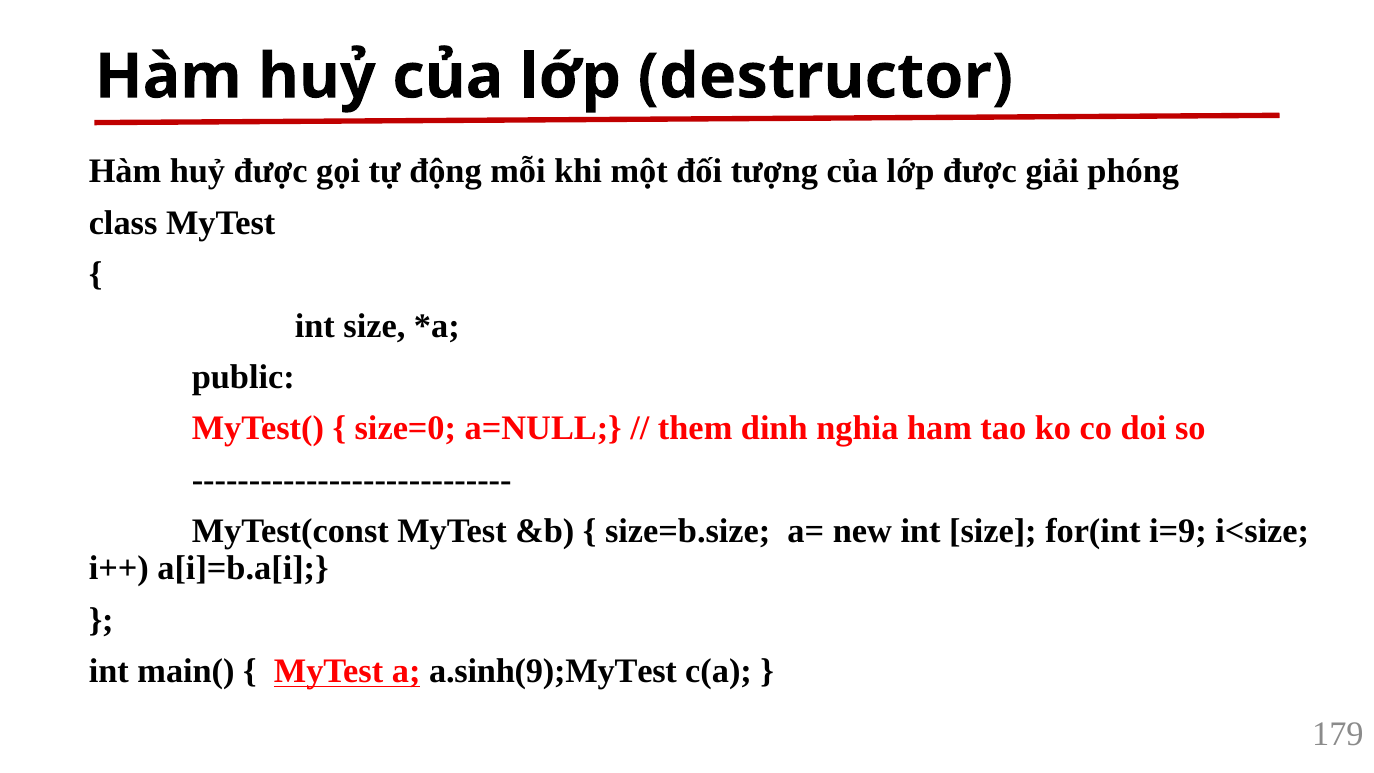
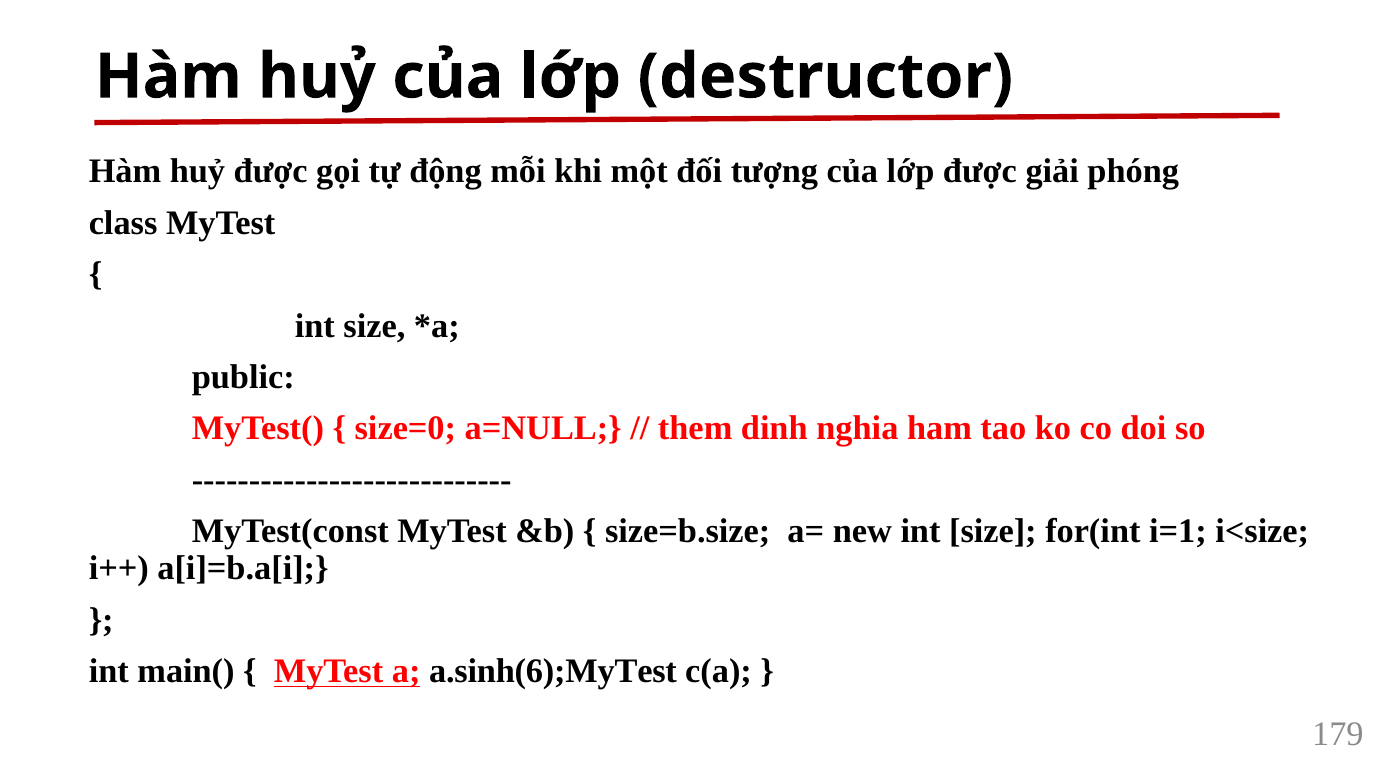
i=9: i=9 -> i=1
a.sinh(9);MyTest: a.sinh(9);MyTest -> a.sinh(6);MyTest
